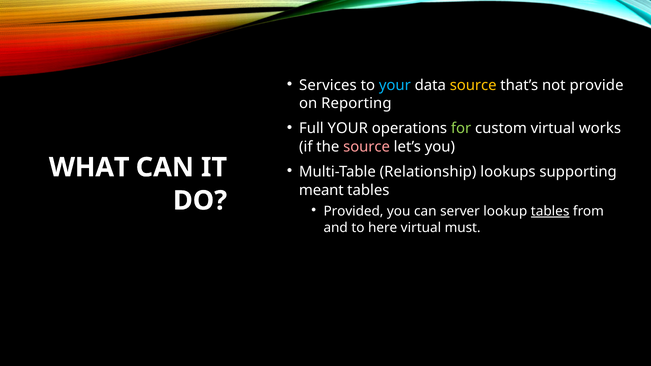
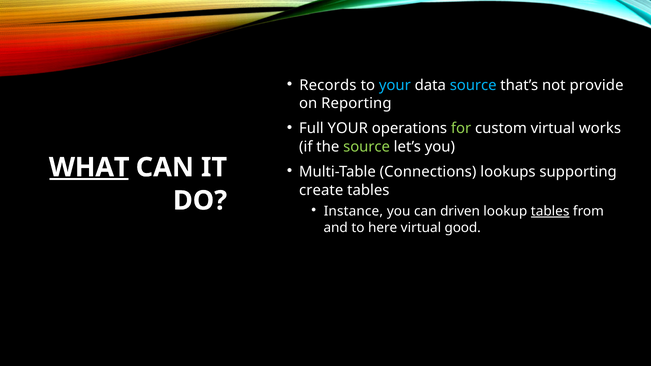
Services: Services -> Records
source at (473, 85) colour: yellow -> light blue
source at (367, 147) colour: pink -> light green
WHAT underline: none -> present
Relationship: Relationship -> Connections
meant: meant -> create
Provided: Provided -> Instance
server: server -> driven
must: must -> good
